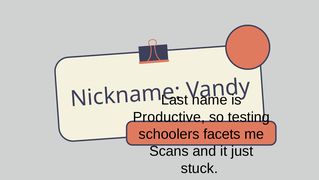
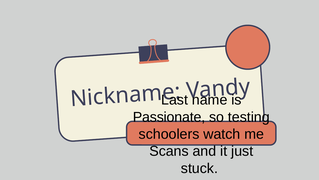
Productive: Productive -> Passionate
facets: facets -> watch
